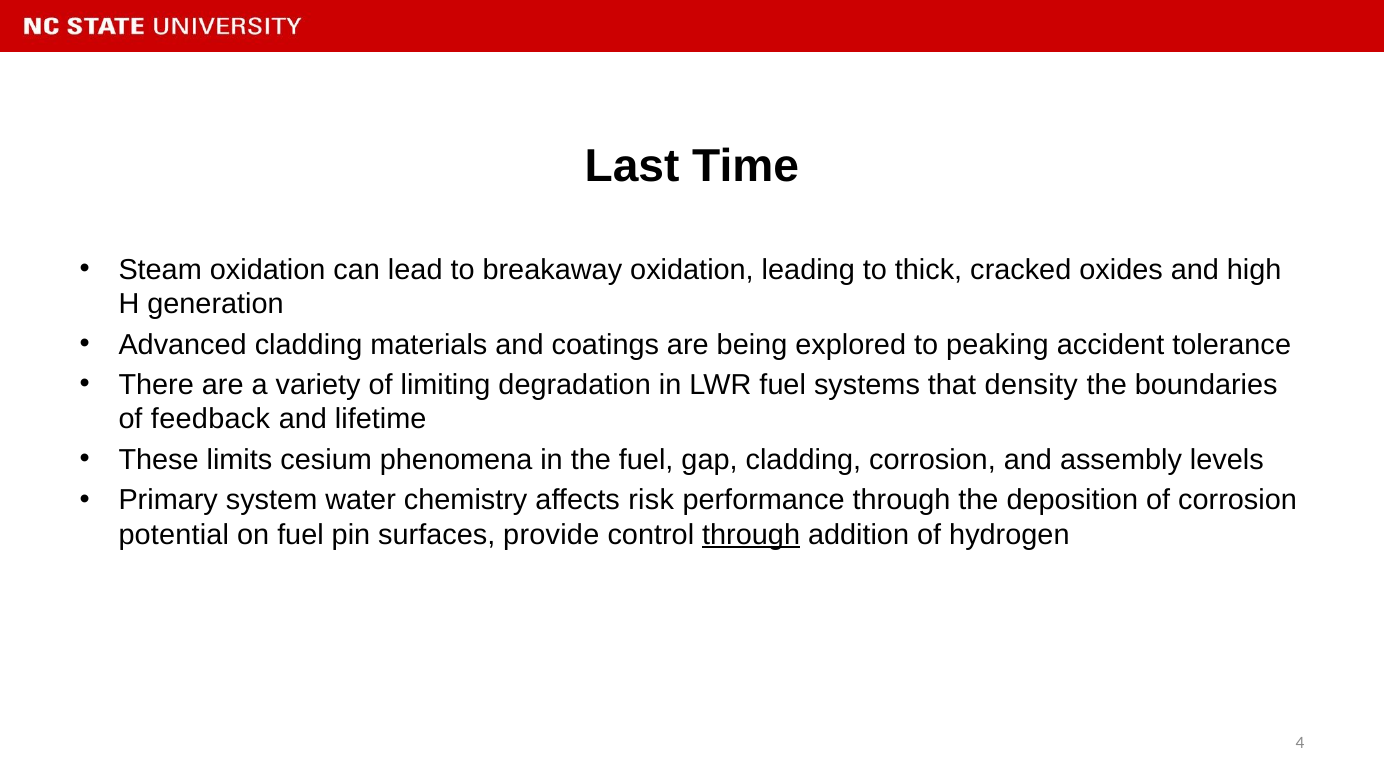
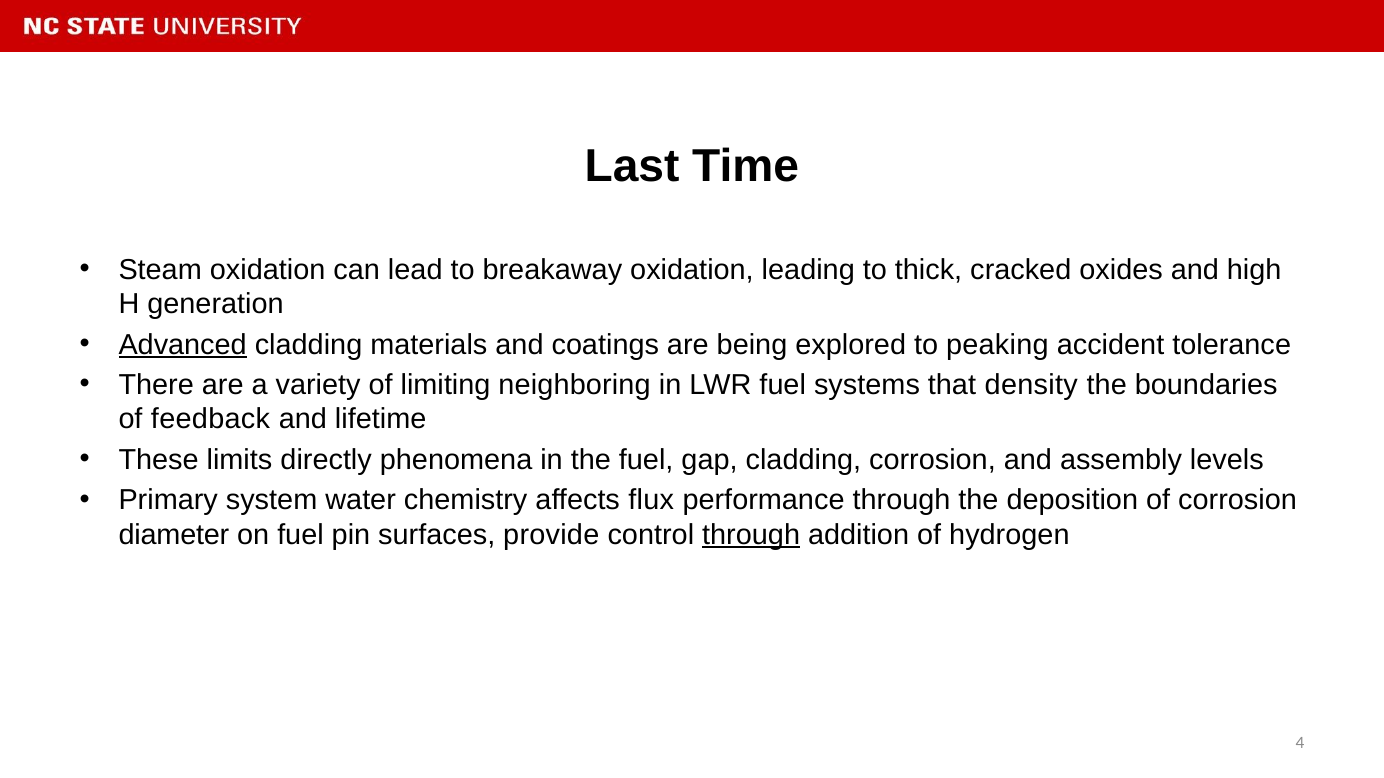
Advanced underline: none -> present
degradation: degradation -> neighboring
cesium: cesium -> directly
risk: risk -> flux
potential: potential -> diameter
